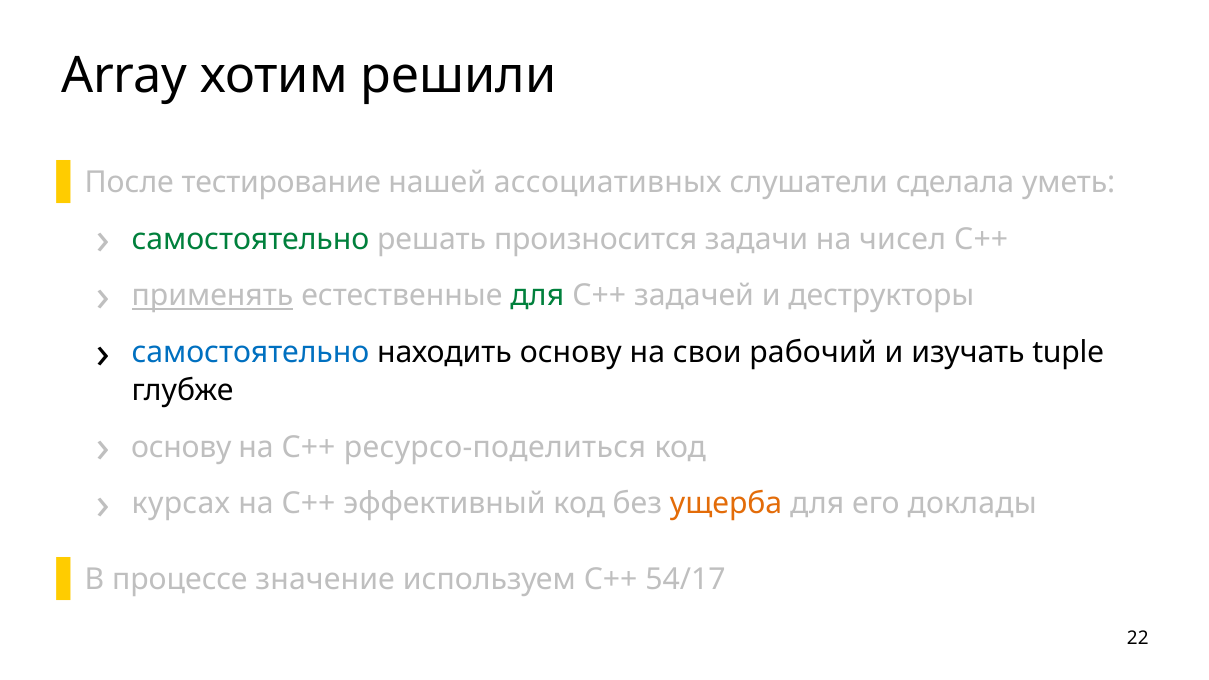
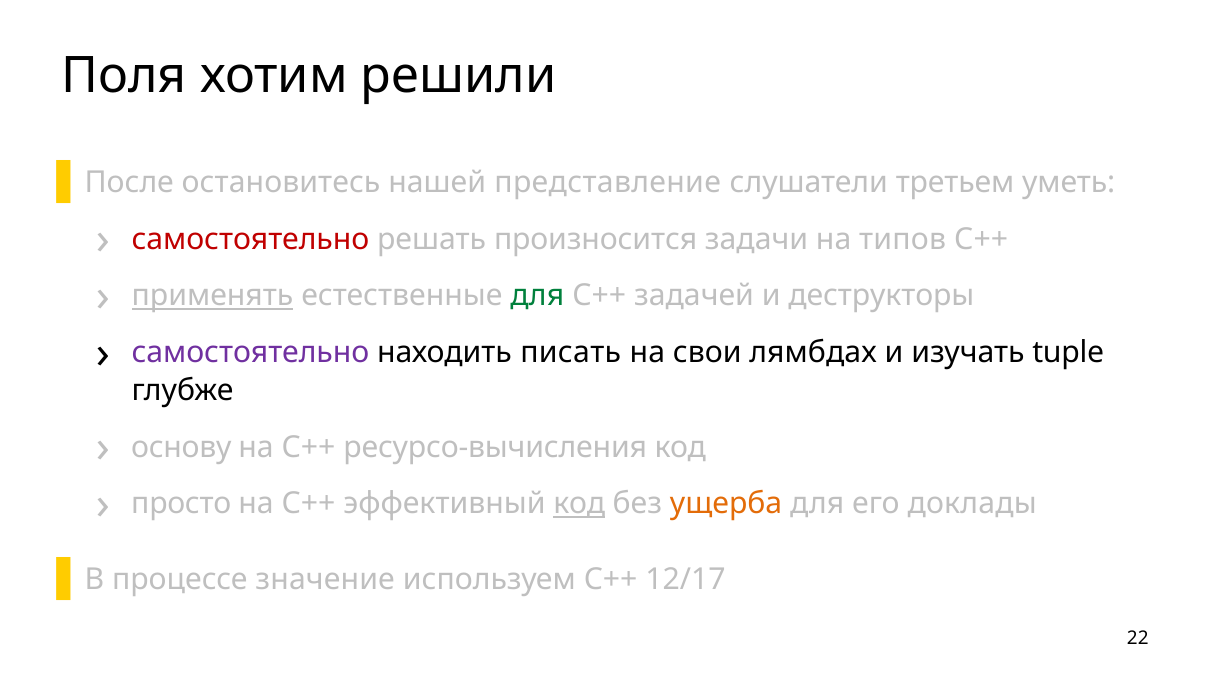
Array: Array -> Поля
тестирование: тестирование -> остановитесь
ассоциативных: ассоциативных -> представление
сделала: сделала -> третьем
самостоятельно at (250, 239) colour: green -> red
чисел: чисел -> типов
самостоятельно at (250, 353) colour: blue -> purple
находить основу: основу -> писать
рабочий: рабочий -> лямбдах
ресурсо-поделиться: ресурсо-поделиться -> ресурсо-вычисления
курсах: курсах -> просто
код at (579, 504) underline: none -> present
54/17: 54/17 -> 12/17
